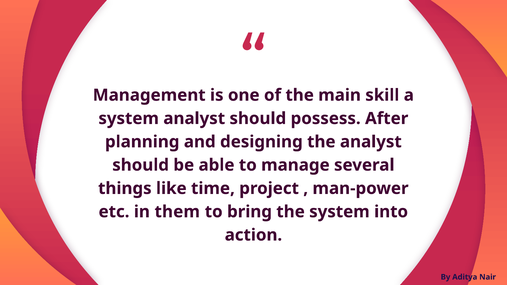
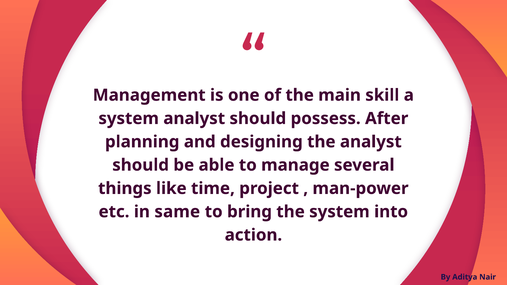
them: them -> same
